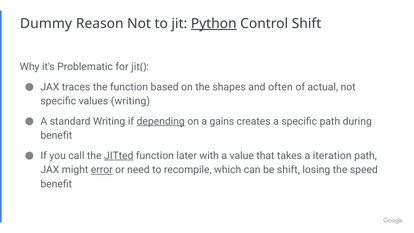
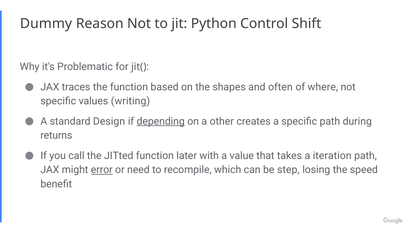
Python underline: present -> none
actual: actual -> where
standard Writing: Writing -> Design
gains: gains -> other
benefit at (56, 135): benefit -> returns
JITted underline: present -> none
be shift: shift -> step
